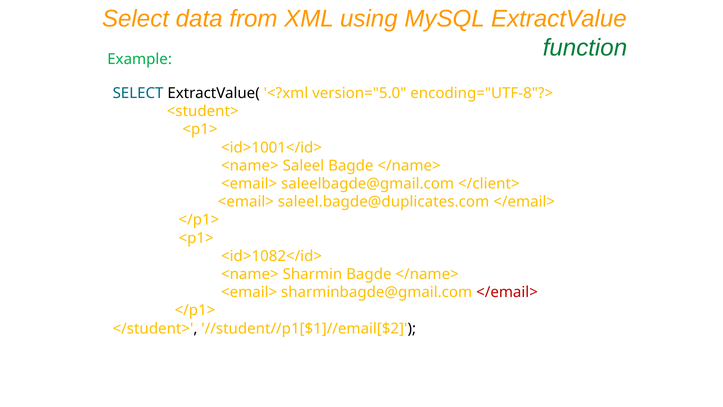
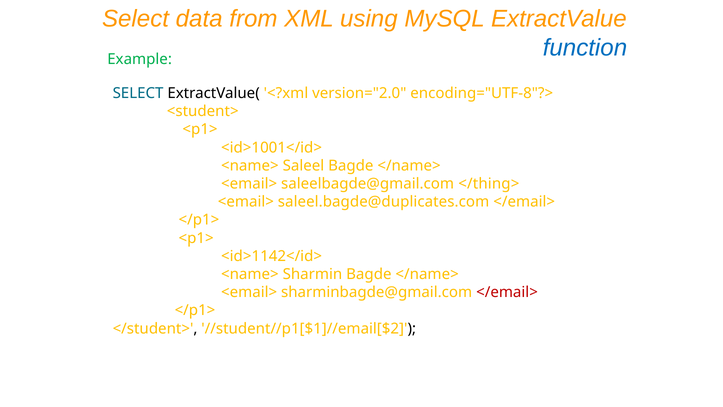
function colour: green -> blue
version="5.0: version="5.0 -> version="2.0
</client>: </client> -> </thing>
<id>1082</id>: <id>1082</id> -> <id>1142</id>
